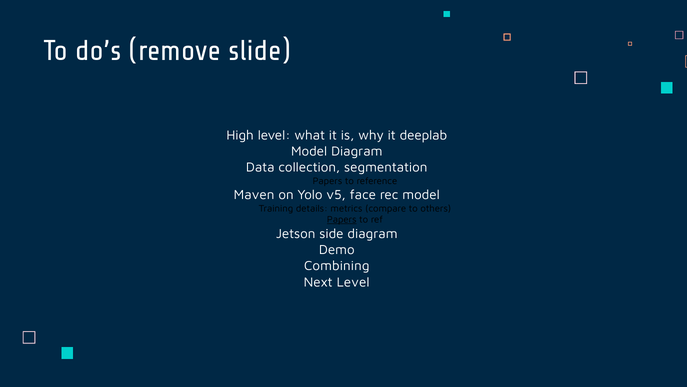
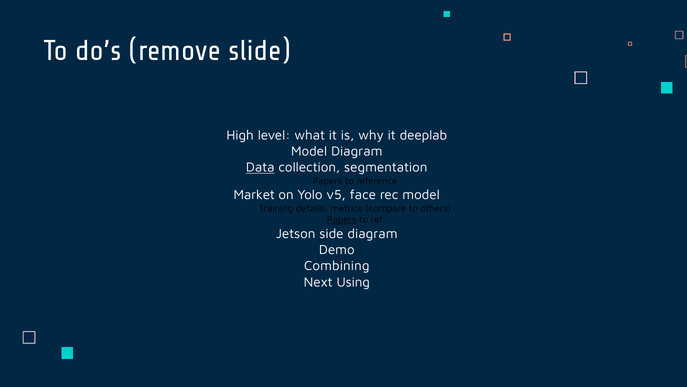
Data underline: none -> present
Maven: Maven -> Market
Next Level: Level -> Using
